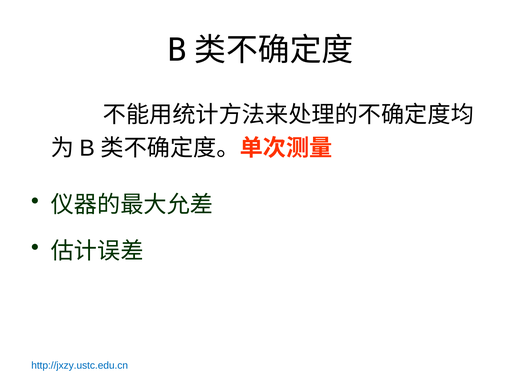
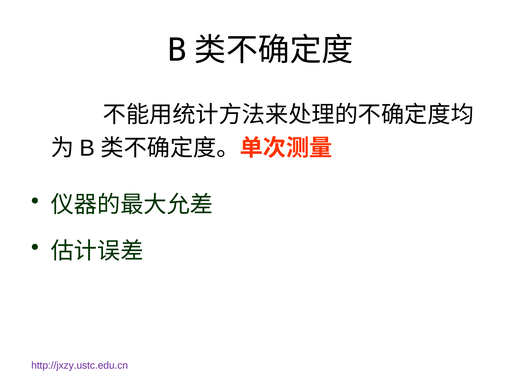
http://jxzy.ustc.edu.cn colour: blue -> purple
